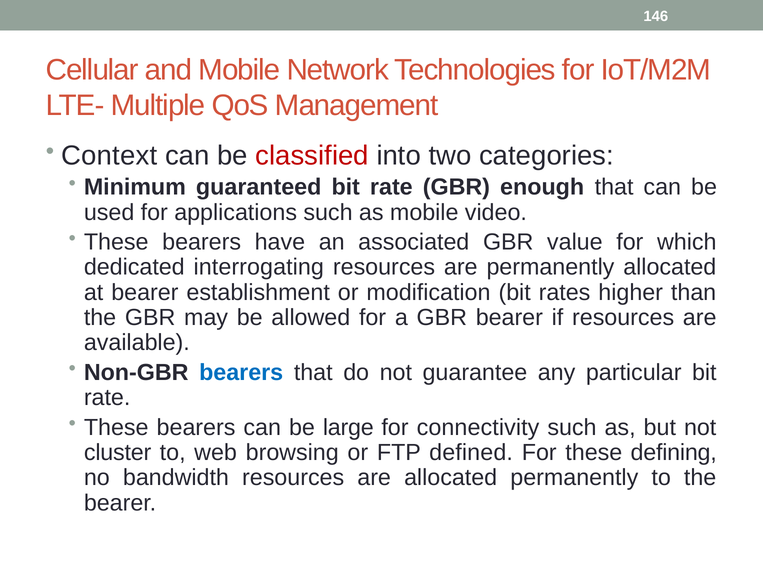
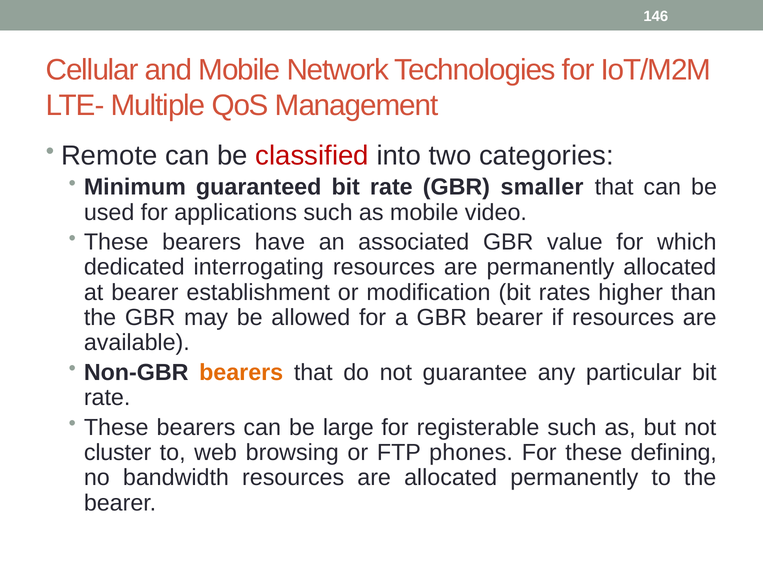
Context: Context -> Remote
enough: enough -> smaller
bearers at (241, 373) colour: blue -> orange
connectivity: connectivity -> registerable
defined: defined -> phones
